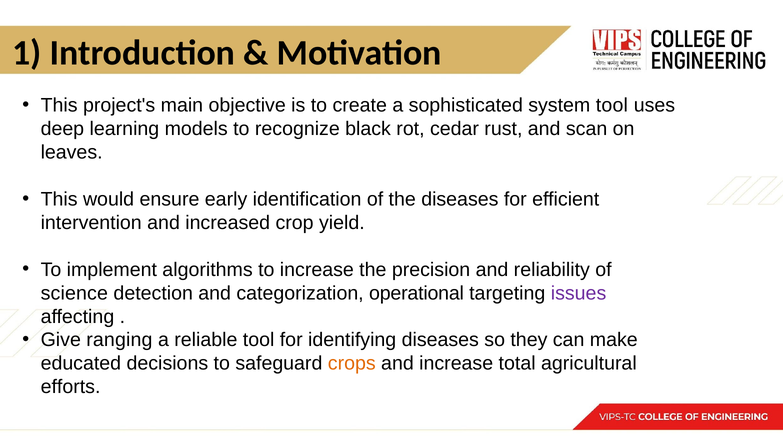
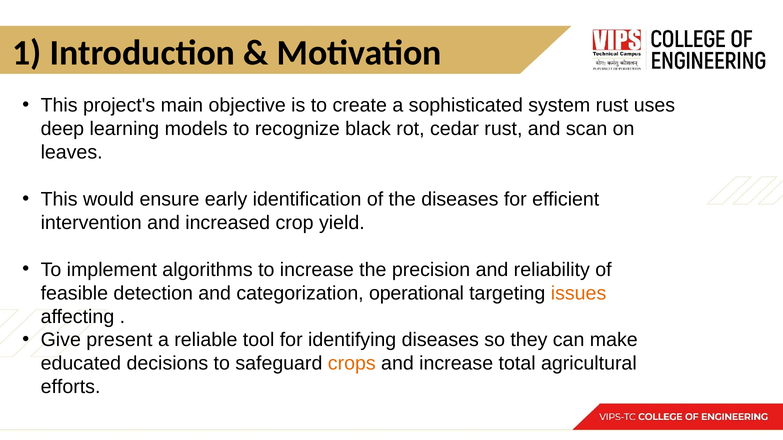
system tool: tool -> rust
science: science -> feasible
issues colour: purple -> orange
ranging: ranging -> present
